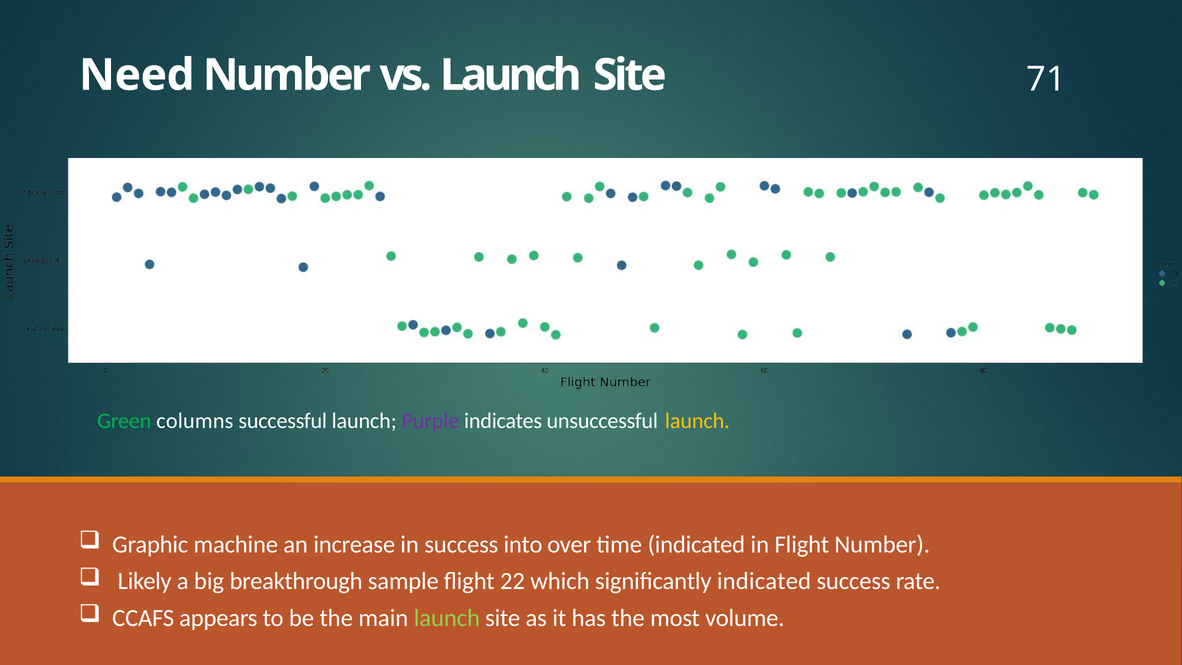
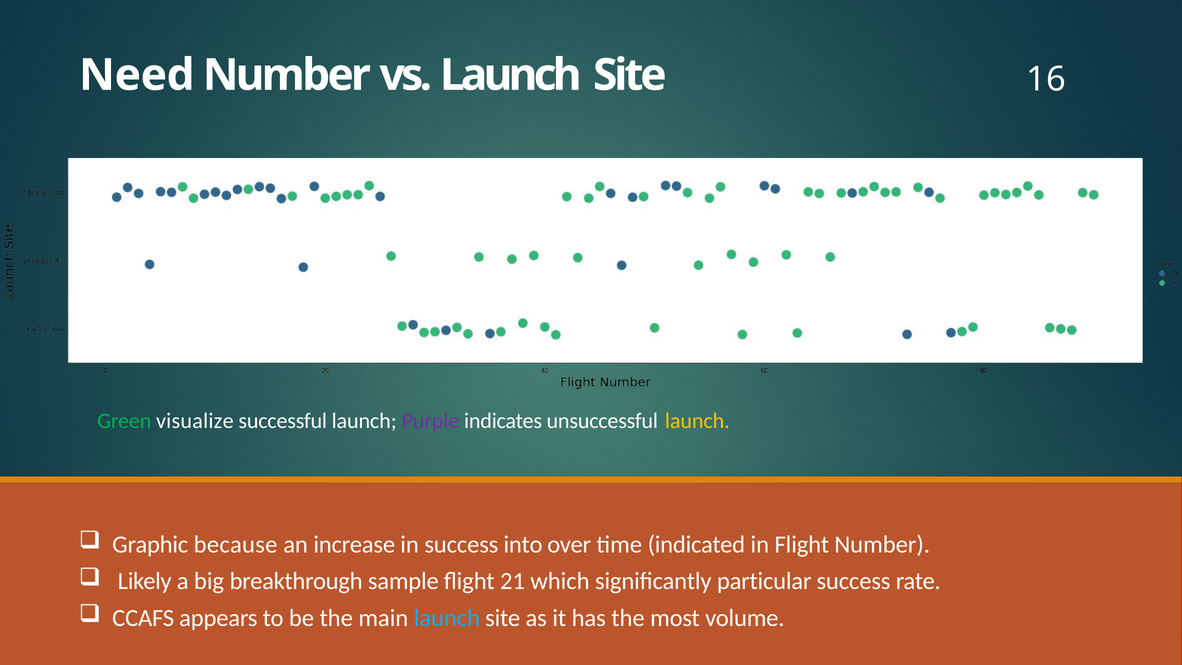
71: 71 -> 16
columns: columns -> visualize
machine: machine -> because
22: 22 -> 21
significantly indicated: indicated -> particular
launch at (447, 618) colour: light green -> light blue
